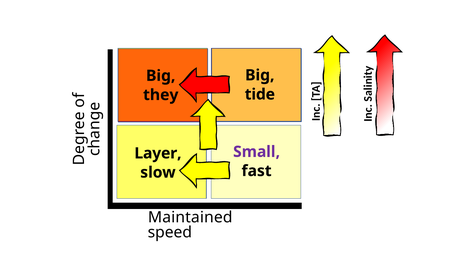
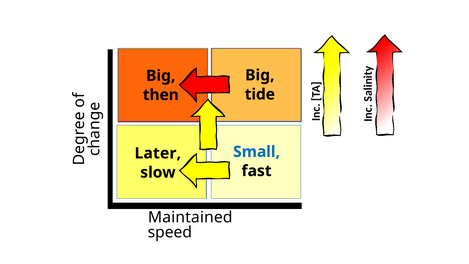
they: they -> then
Small colour: purple -> blue
Layer: Layer -> Later
